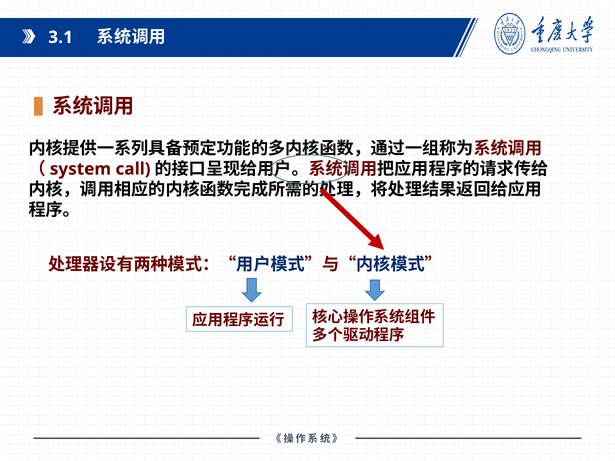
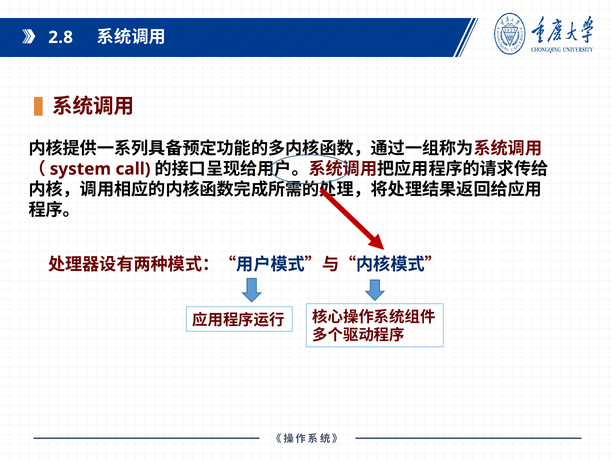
3.1: 3.1 -> 2.8
